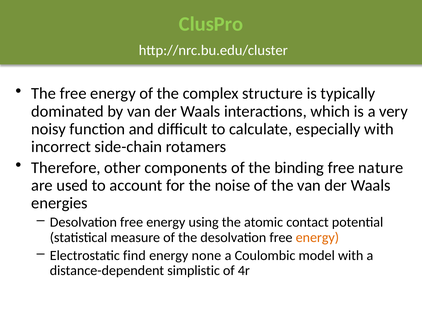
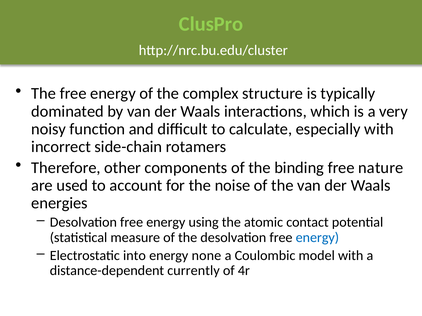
energy at (317, 238) colour: orange -> blue
find: find -> into
simplistic: simplistic -> currently
